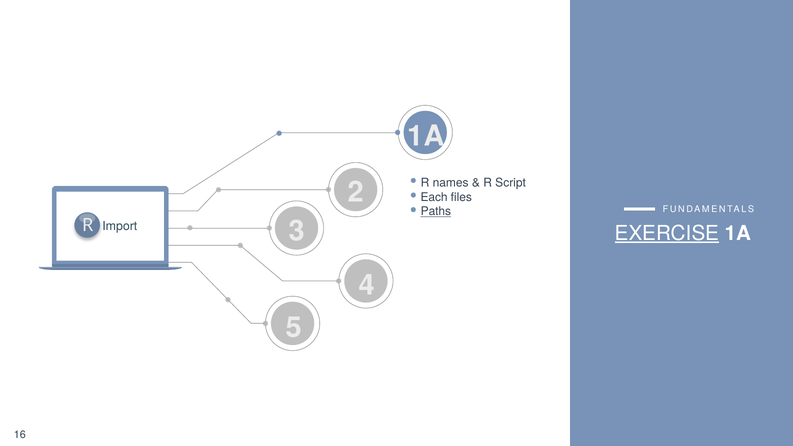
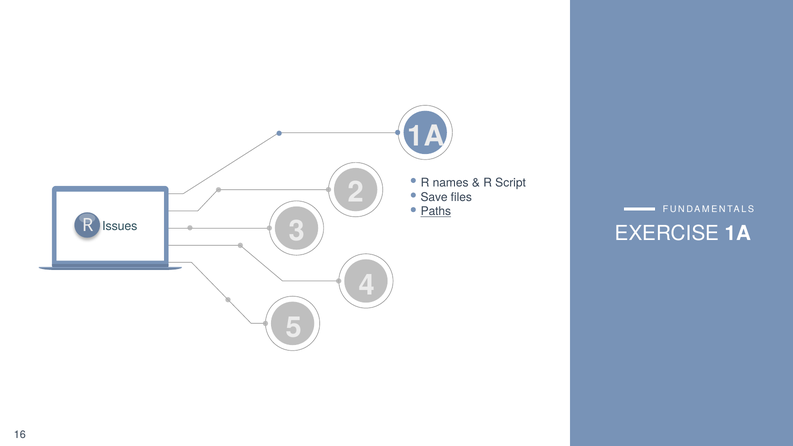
Each: Each -> Save
Import: Import -> Issues
EXERCISE underline: present -> none
